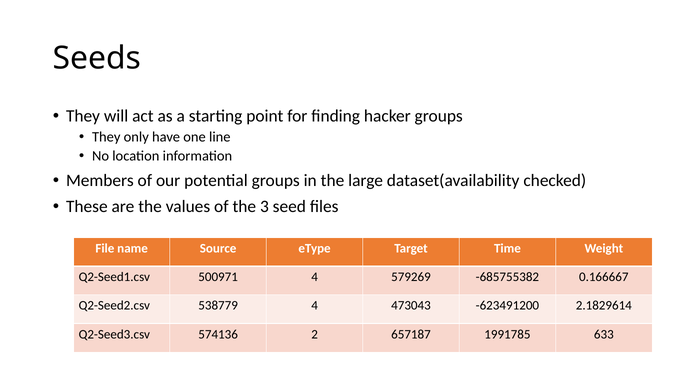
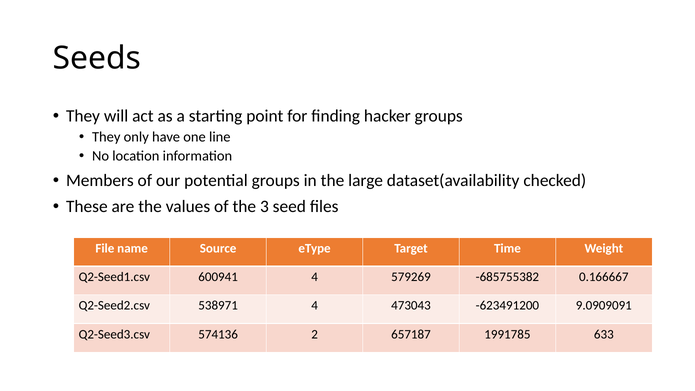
500971: 500971 -> 600941
538779: 538779 -> 538971
2.1829614: 2.1829614 -> 9.0909091
